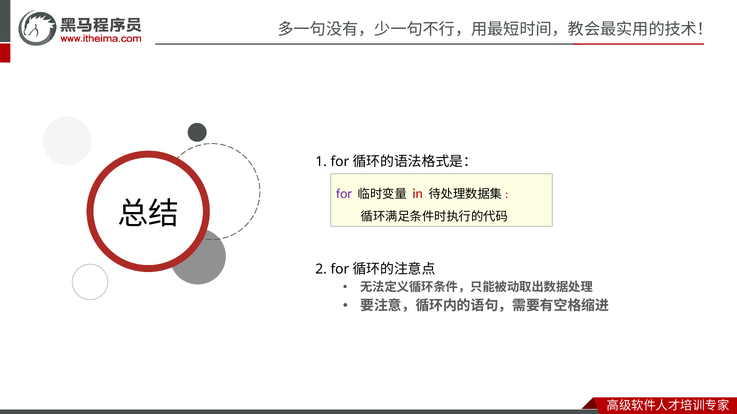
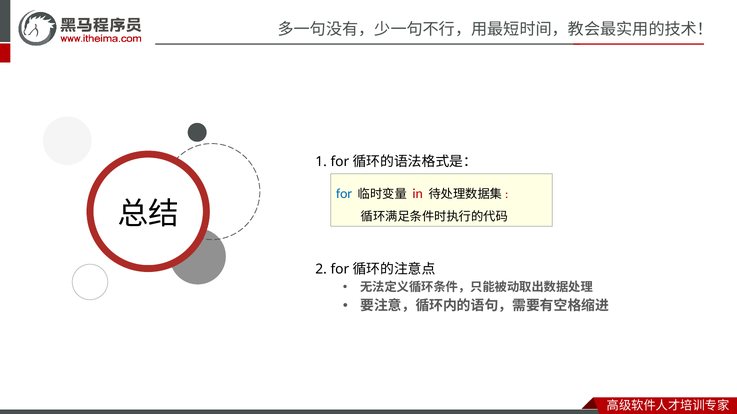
for colour: purple -> blue
